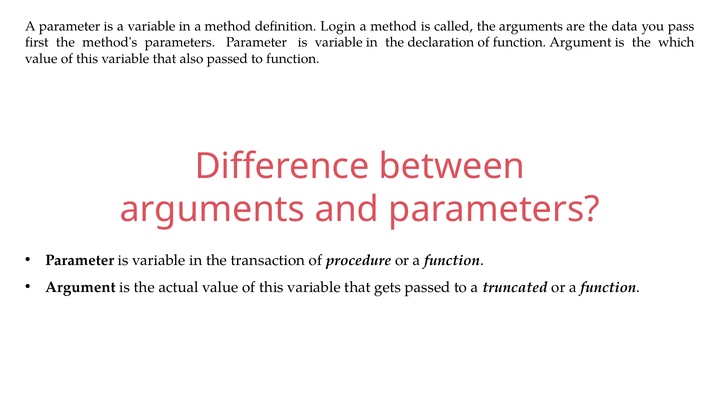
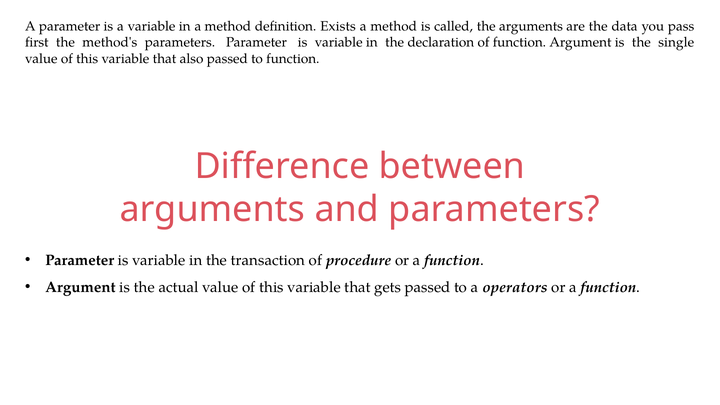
Login: Login -> Exists
which: which -> single
truncated: truncated -> operators
